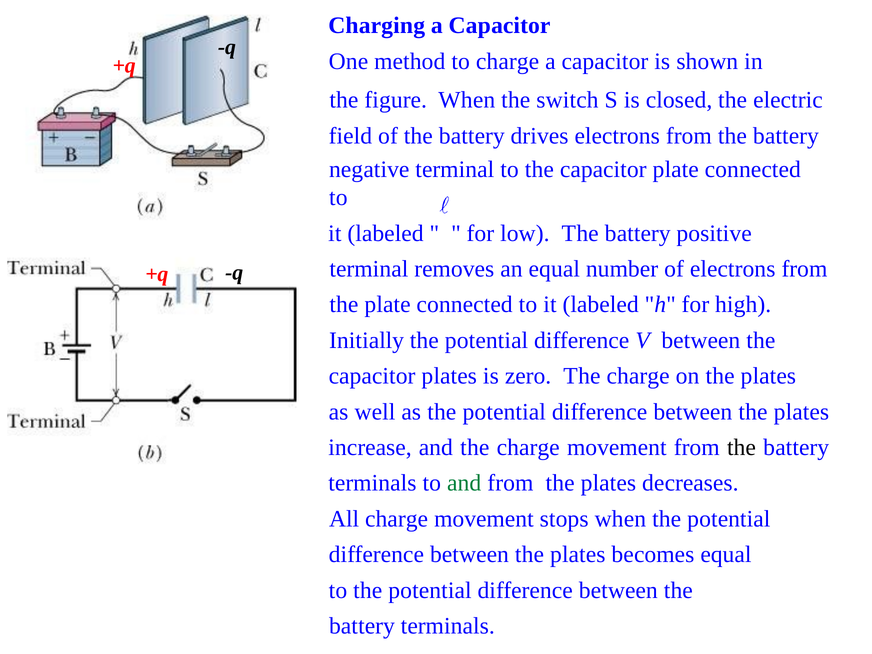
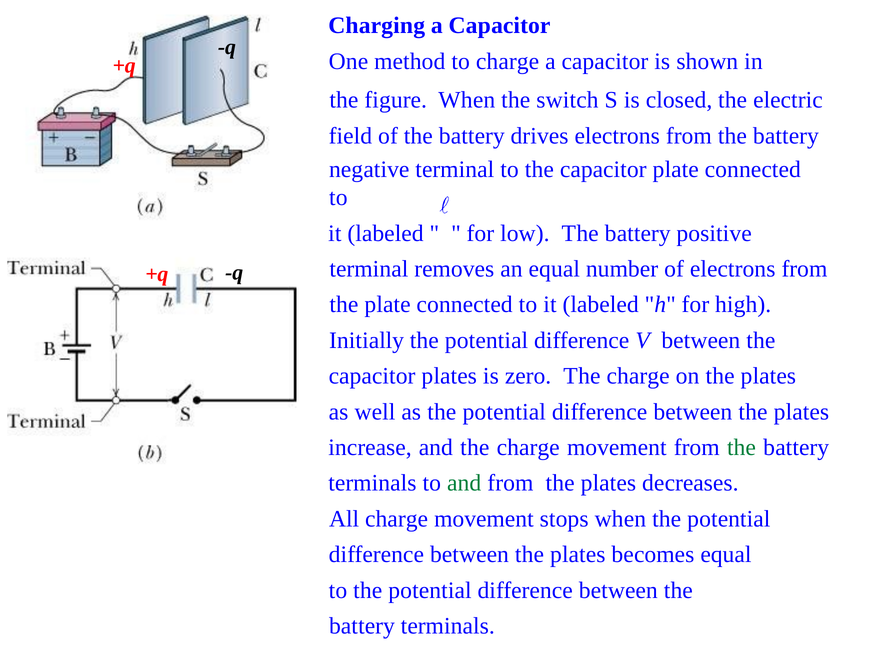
the at (741, 447) colour: black -> green
